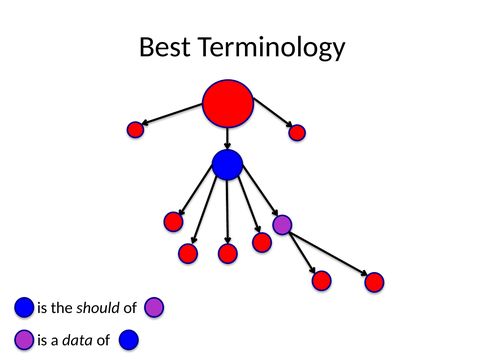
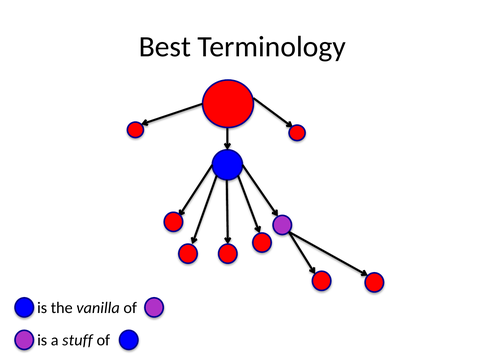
should: should -> vanilla
data: data -> stuff
